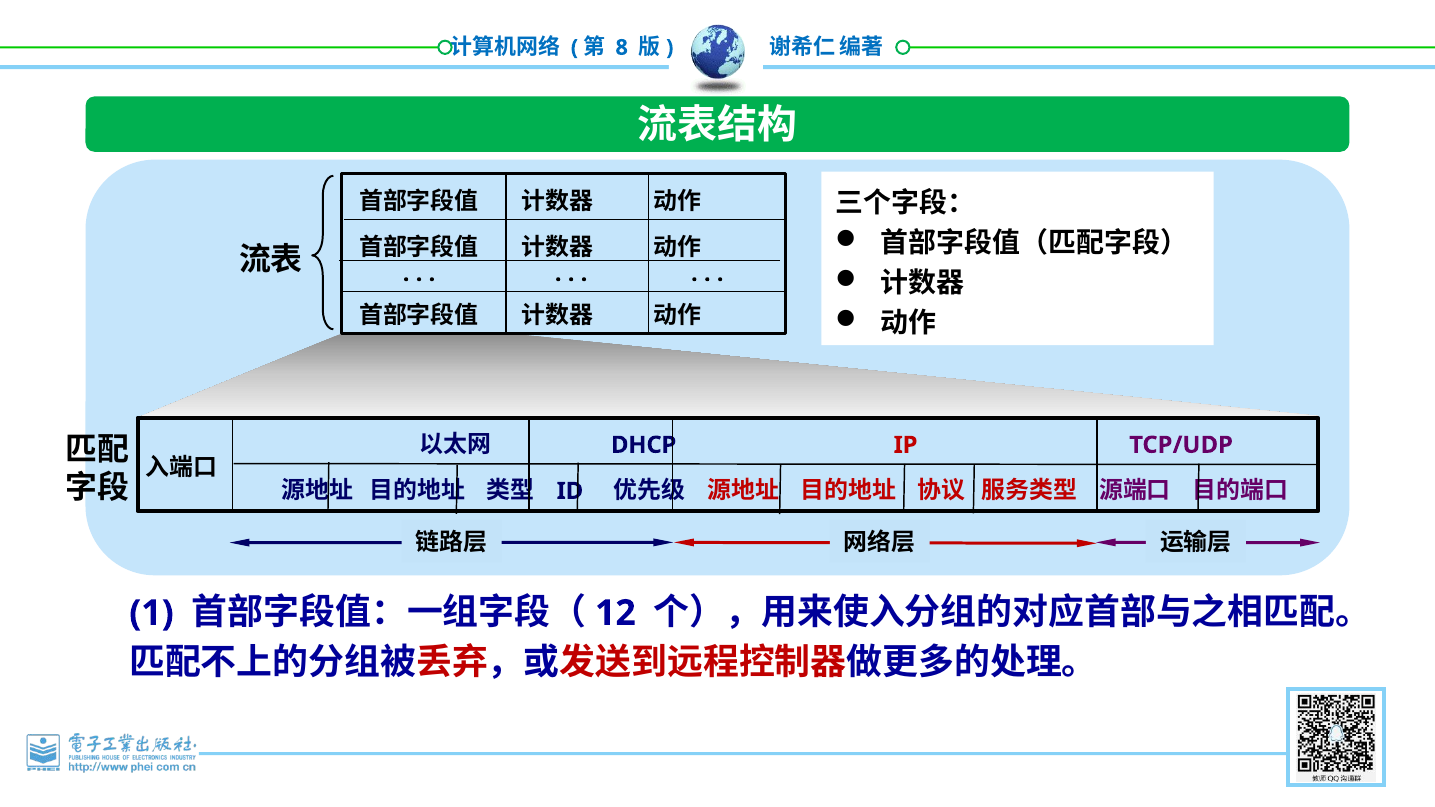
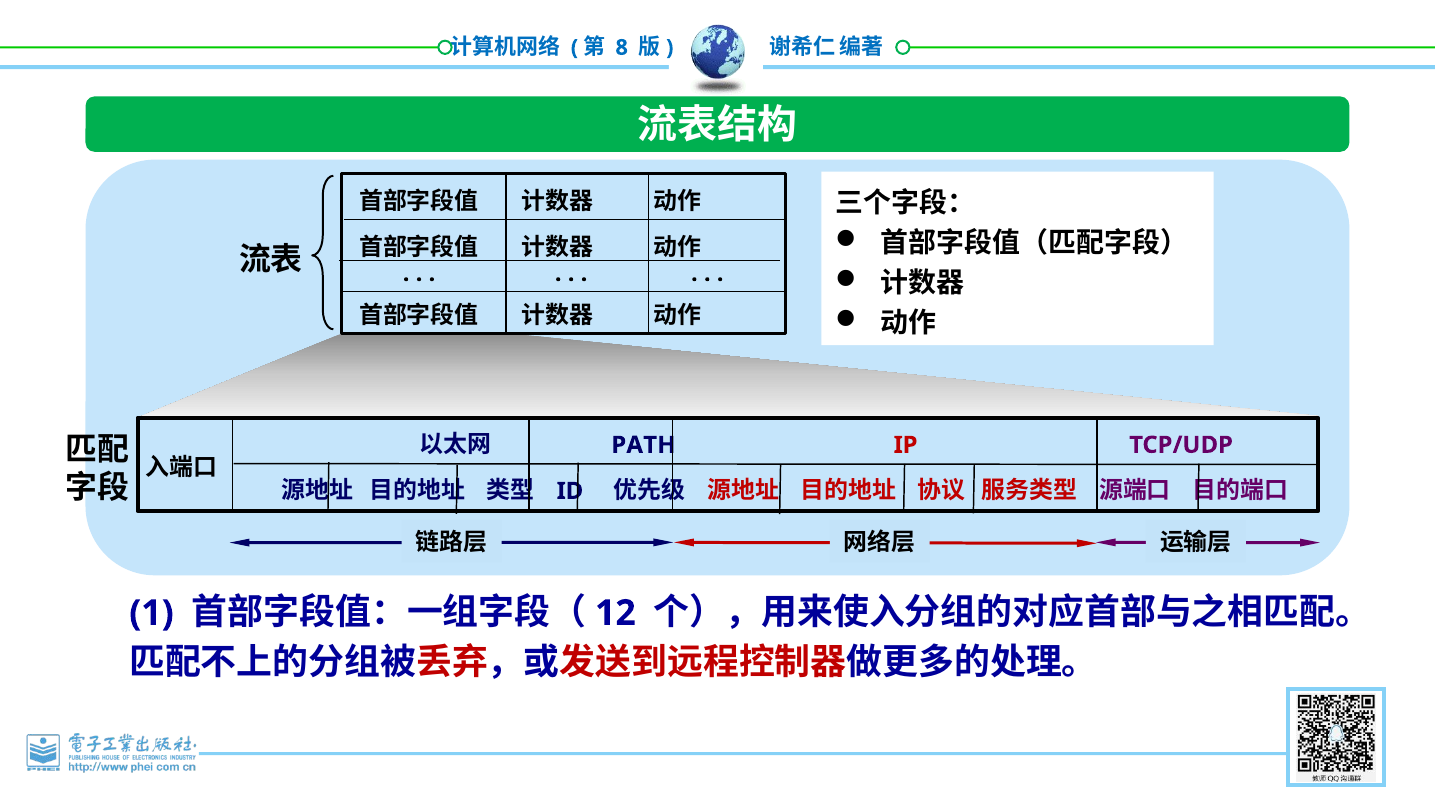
DHCP: DHCP -> PATH
